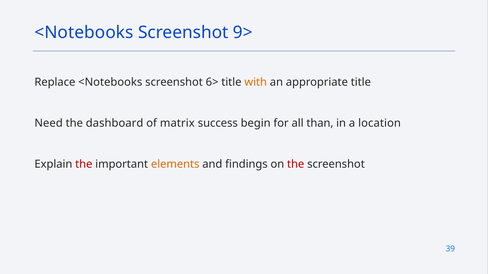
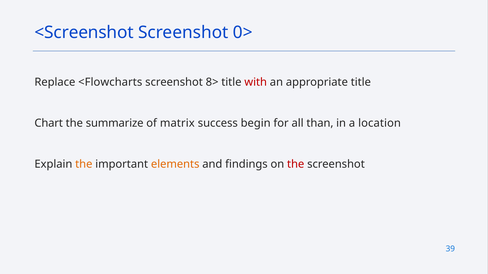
<Notebooks at (84, 33): <Notebooks -> <Screenshot
9>: 9> -> 0>
Replace <Notebooks: <Notebooks -> <Flowcharts
6>: 6> -> 8>
with colour: orange -> red
Need: Need -> Chart
dashboard: dashboard -> summarize
the at (84, 164) colour: red -> orange
